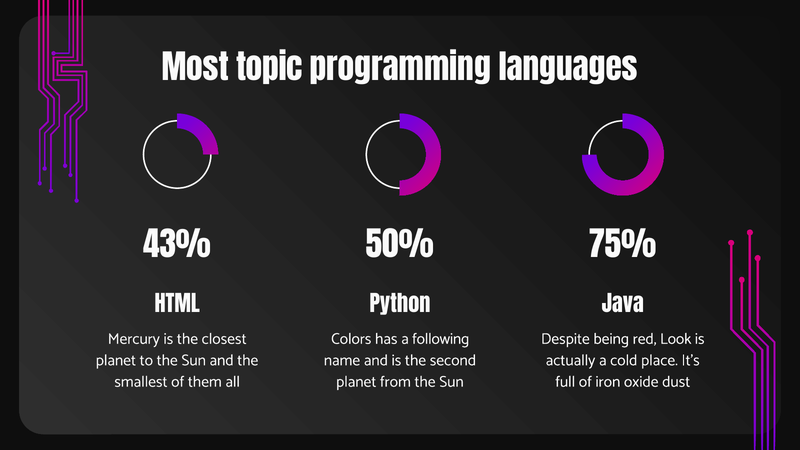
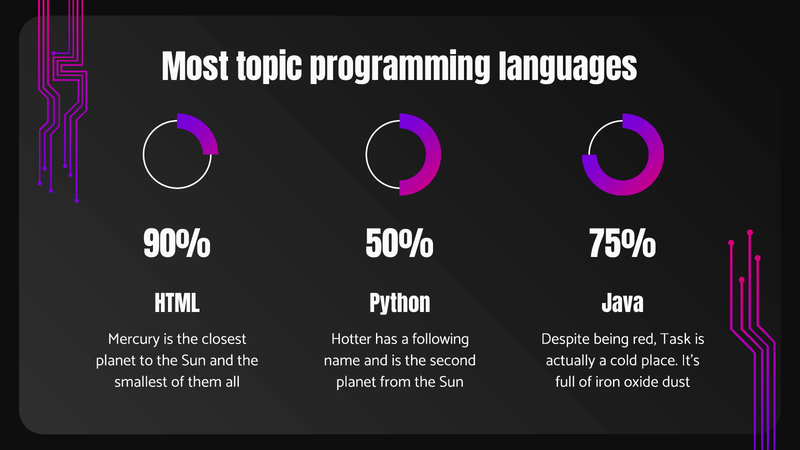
43%: 43% -> 90%
Colors: Colors -> Hotter
Look: Look -> Task
